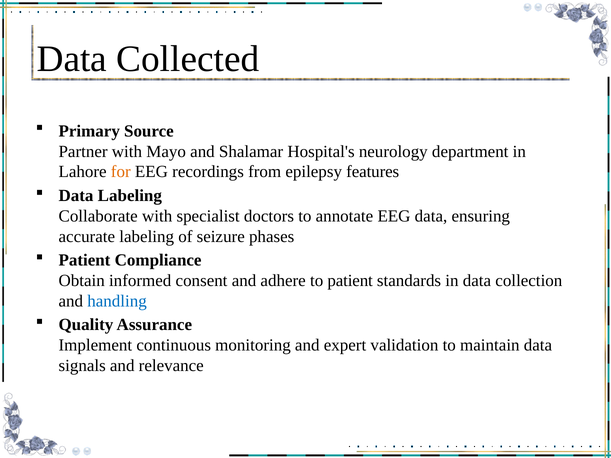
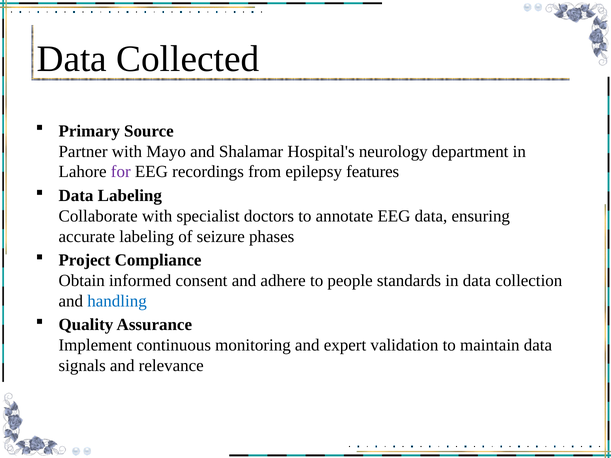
for colour: orange -> purple
Patient at (84, 260): Patient -> Project
to patient: patient -> people
